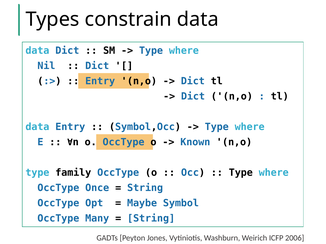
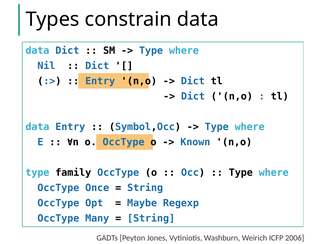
Symbol: Symbol -> Regexp
